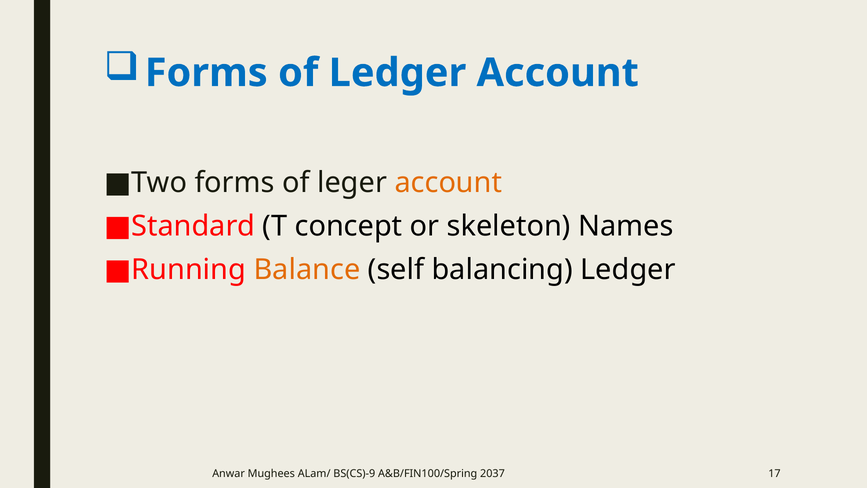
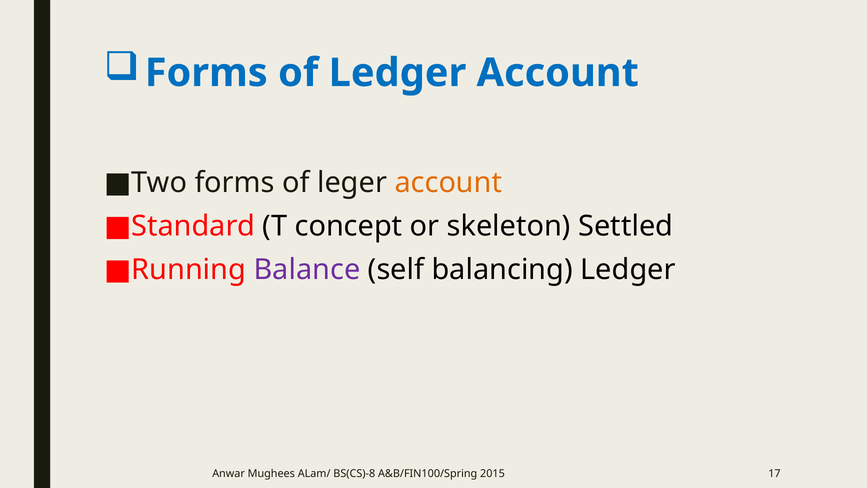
Names: Names -> Settled
Balance colour: orange -> purple
BS(CS)-9: BS(CS)-9 -> BS(CS)-8
2037: 2037 -> 2015
